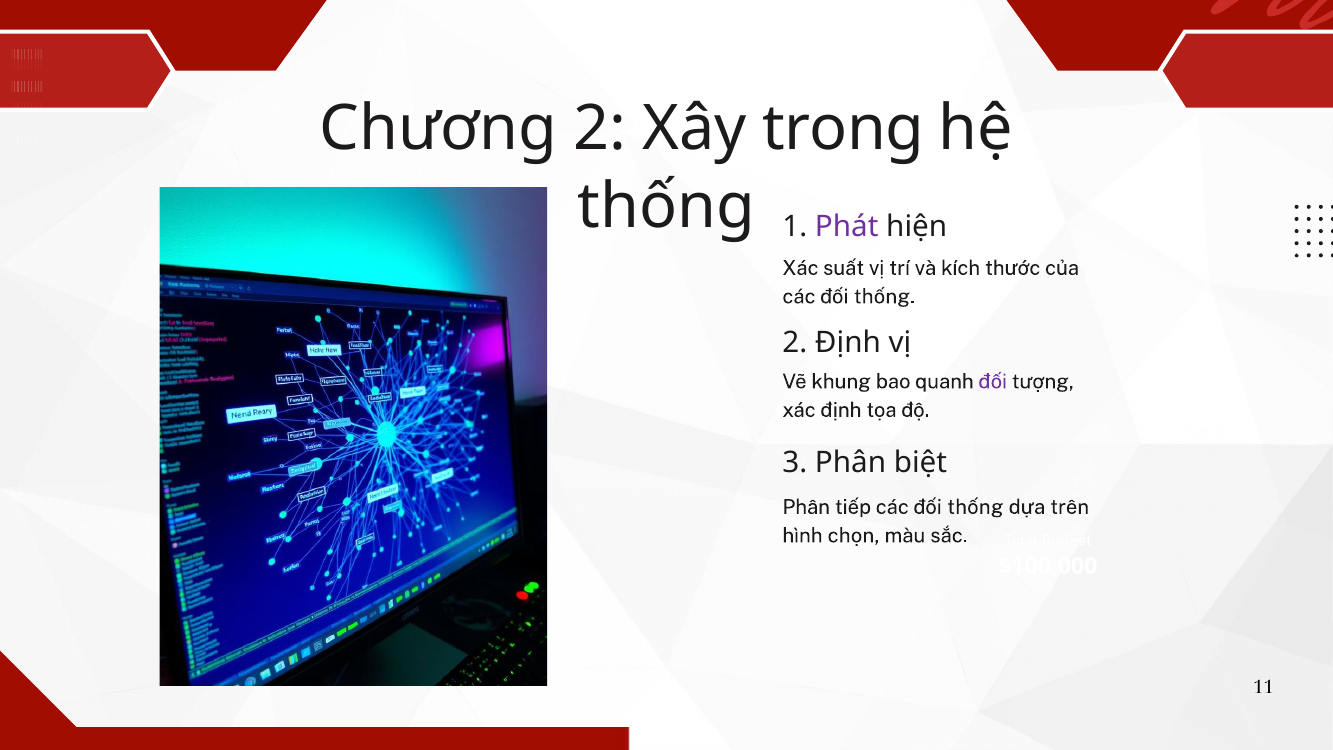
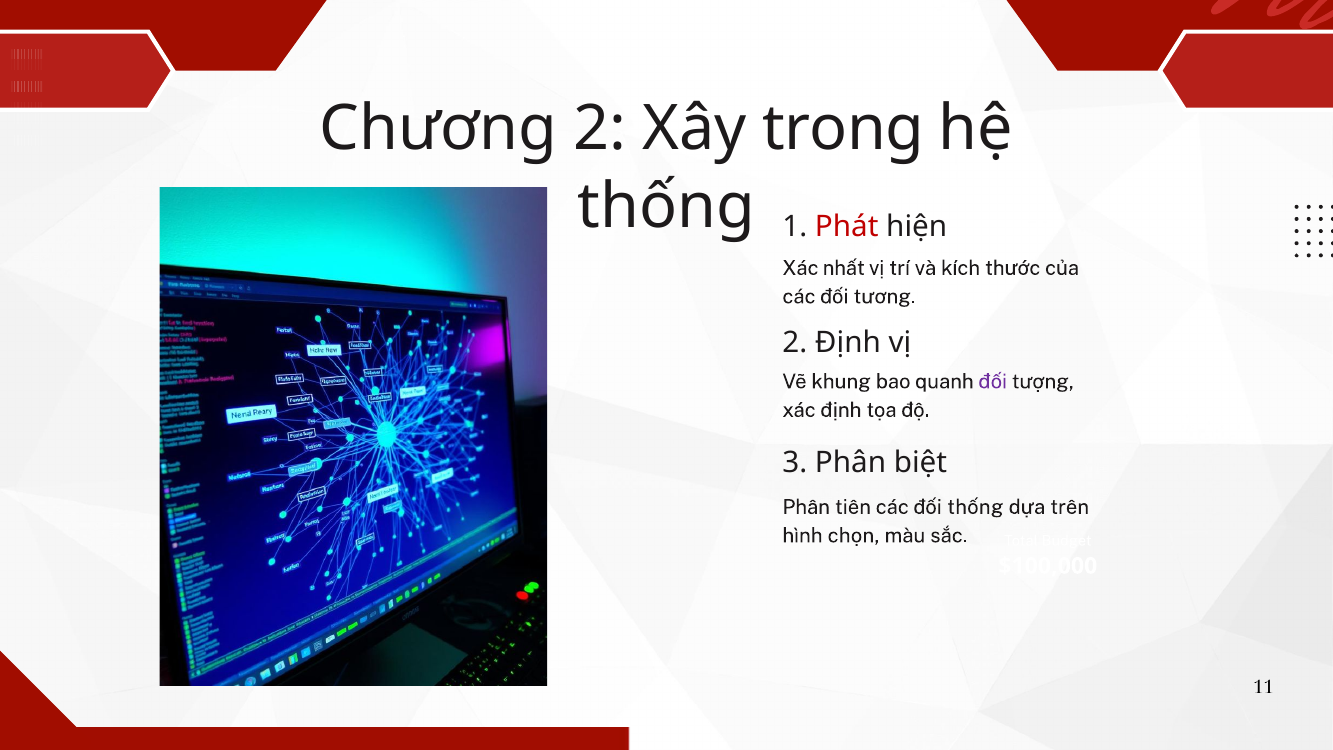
Phát colour: purple -> red
suất: suất -> nhất
thống at (884, 297): thống -> tương
tiếp: tiếp -> tiên
